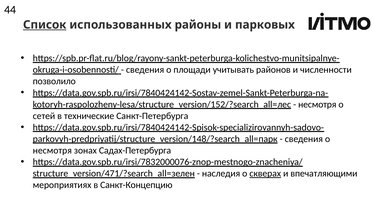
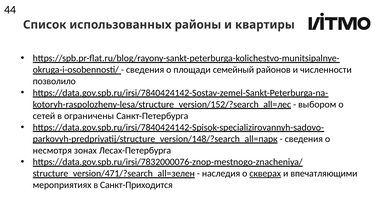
Список underline: present -> none
парковых: парковых -> квартиры
учитывать: учитывать -> семейный
несмотря at (317, 104): несмотря -> выбором
технические: технические -> ограничены
Садах-Петербурга: Садах-Петербурга -> Лесах-Петербурга
Санкт-Концепцию: Санкт-Концепцию -> Санкт-Приходится
